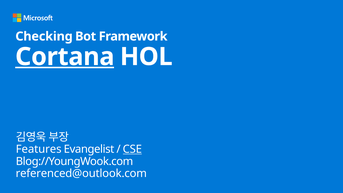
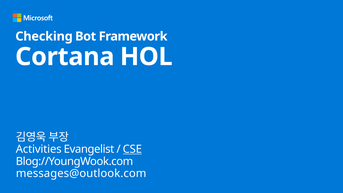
Cortana underline: present -> none
Features: Features -> Activities
referenced@outlook.com: referenced@outlook.com -> messages@outlook.com
